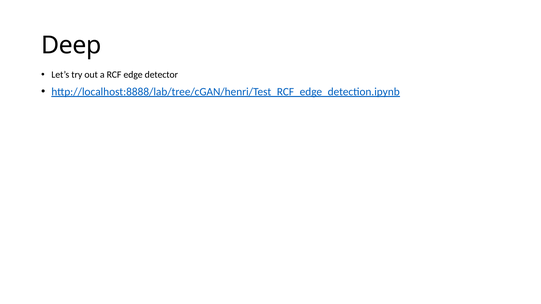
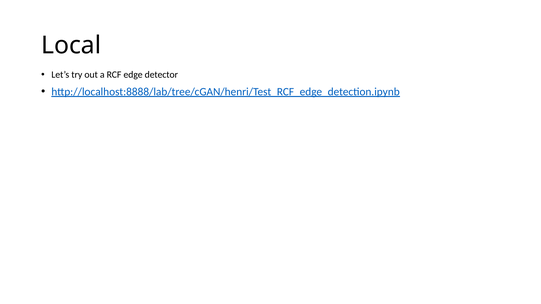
Deep: Deep -> Local
